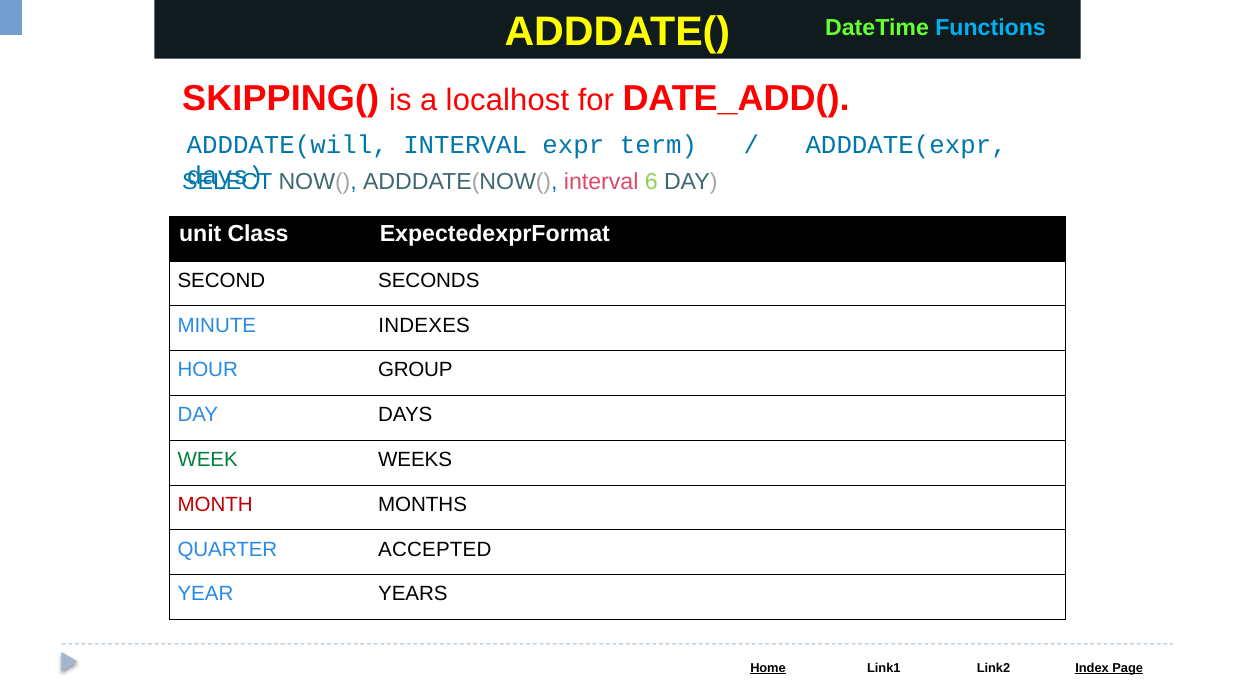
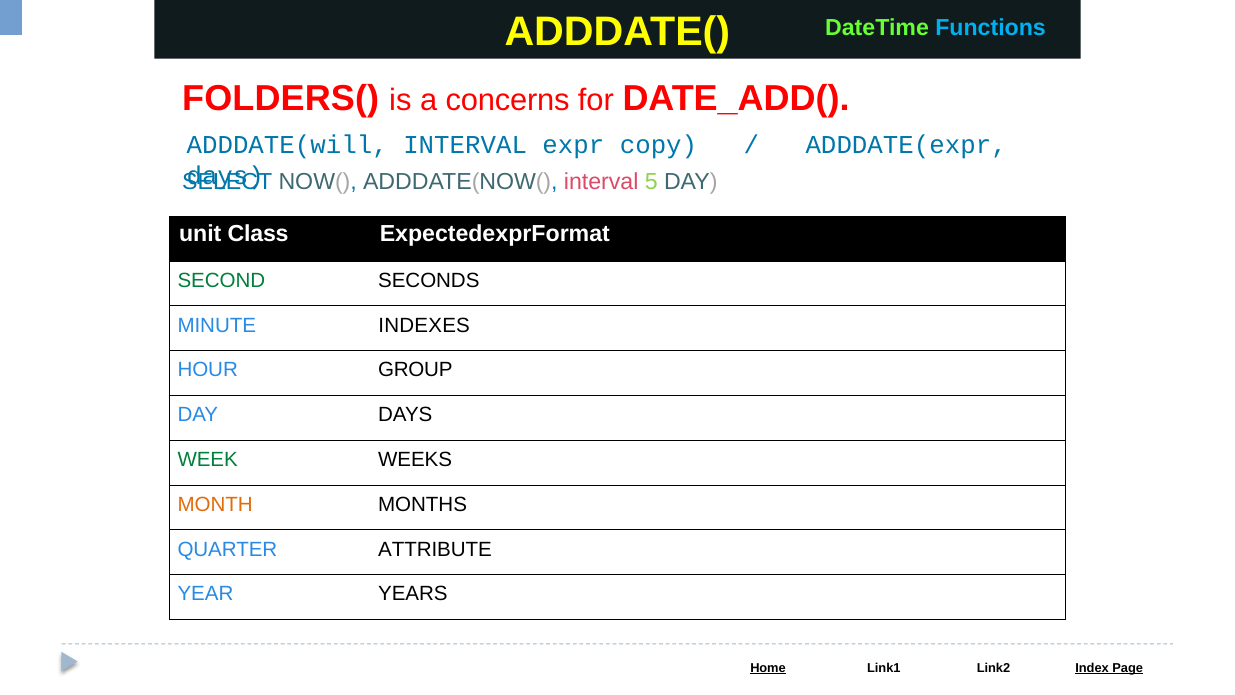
SKIPPING(: SKIPPING( -> FOLDERS(
localhost: localhost -> concerns
term: term -> copy
6: 6 -> 5
SECOND colour: black -> green
MONTH colour: red -> orange
ACCEPTED: ACCEPTED -> ATTRIBUTE
